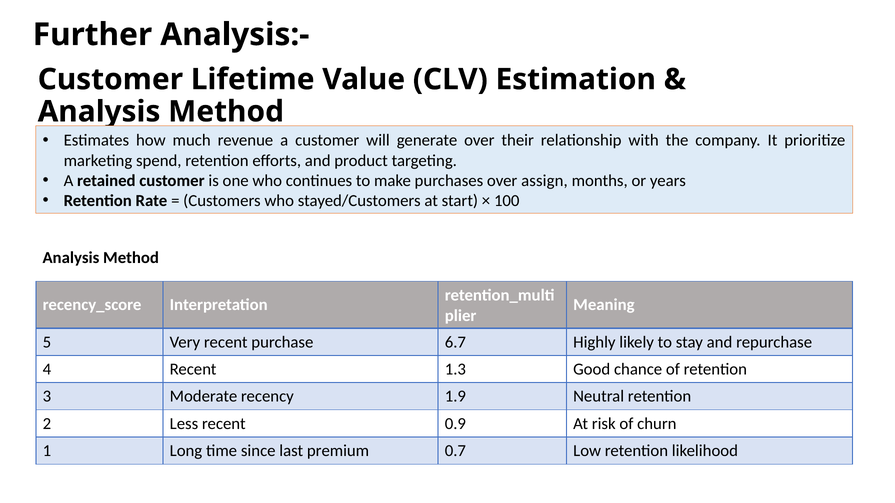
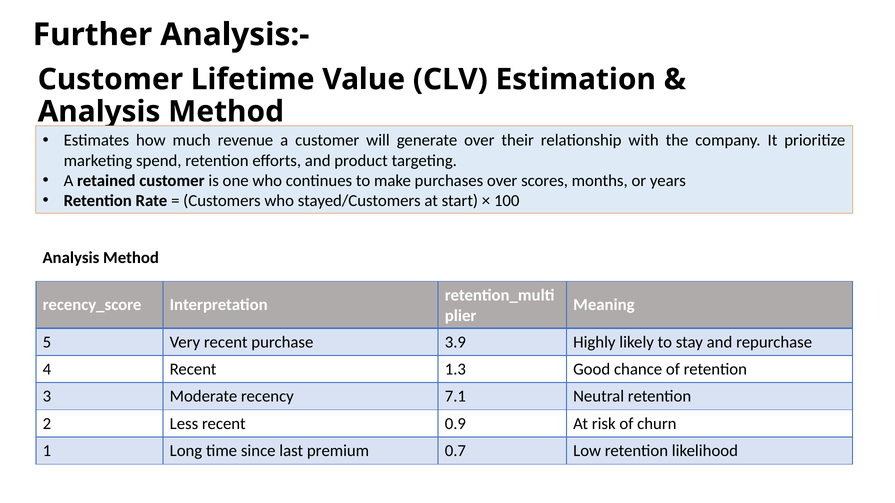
assign: assign -> scores
6.7: 6.7 -> 3.9
1.9: 1.9 -> 7.1
